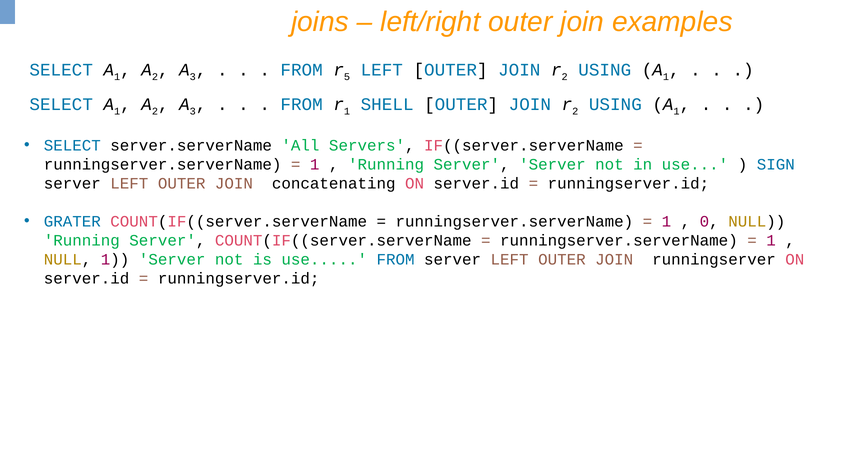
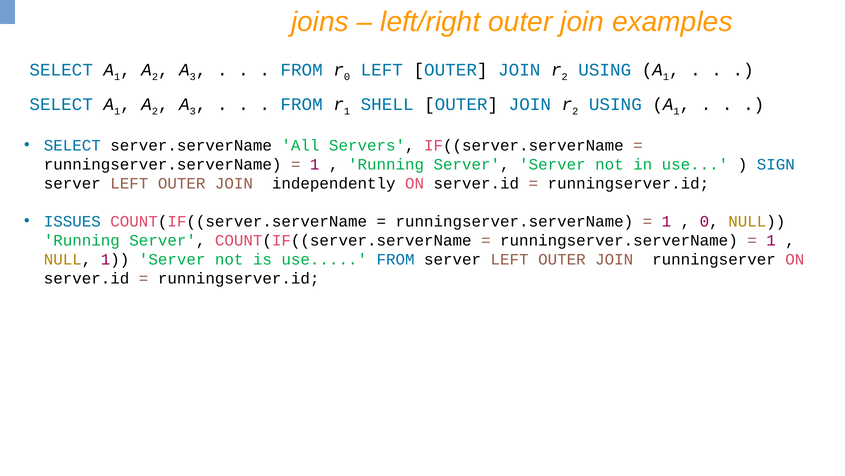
5 at (347, 77): 5 -> 0
concatenating: concatenating -> independently
GRATER: GRATER -> ISSUES
